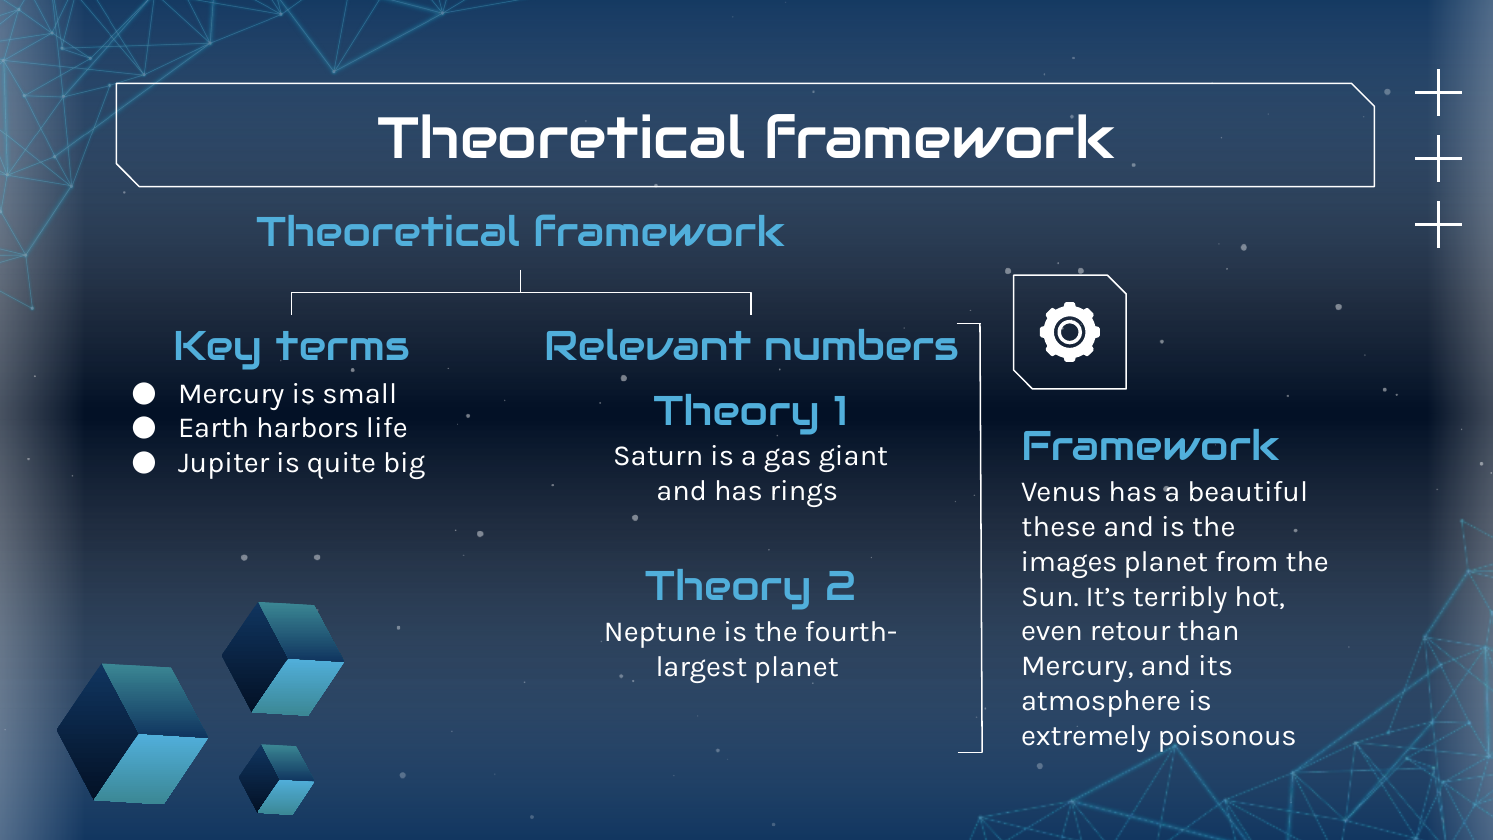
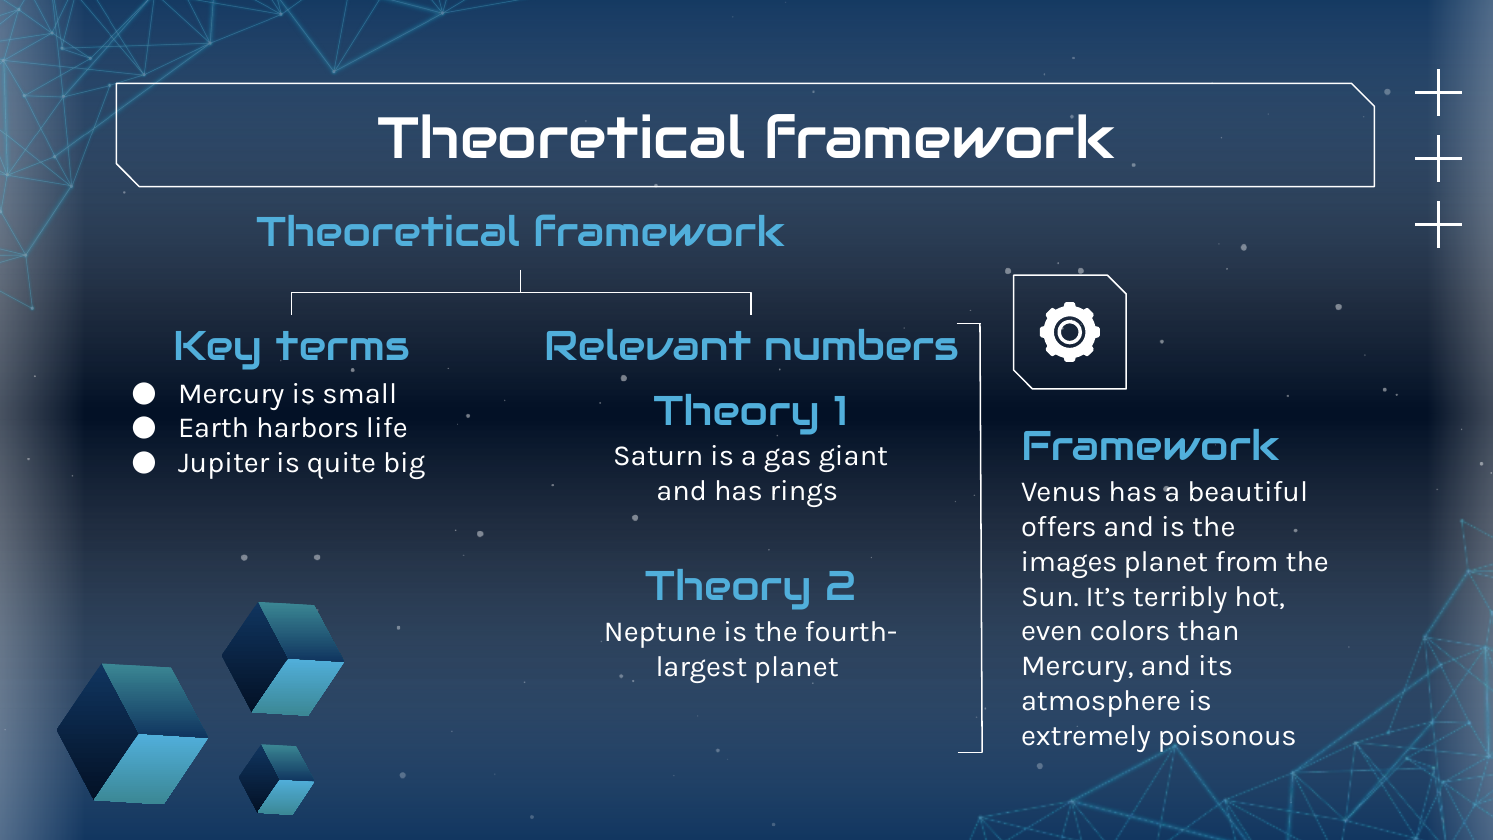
these: these -> offers
retour: retour -> colors
